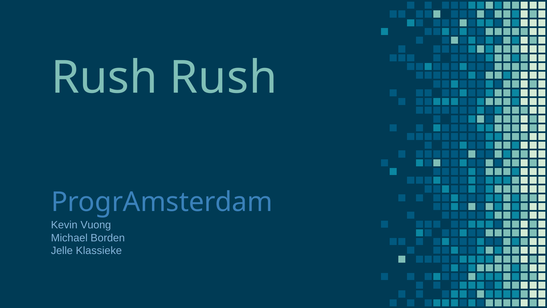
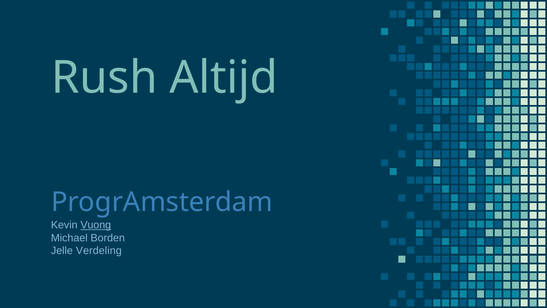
Rush Rush: Rush -> Altijd
Vuong underline: none -> present
Klassieke: Klassieke -> Verdeling
